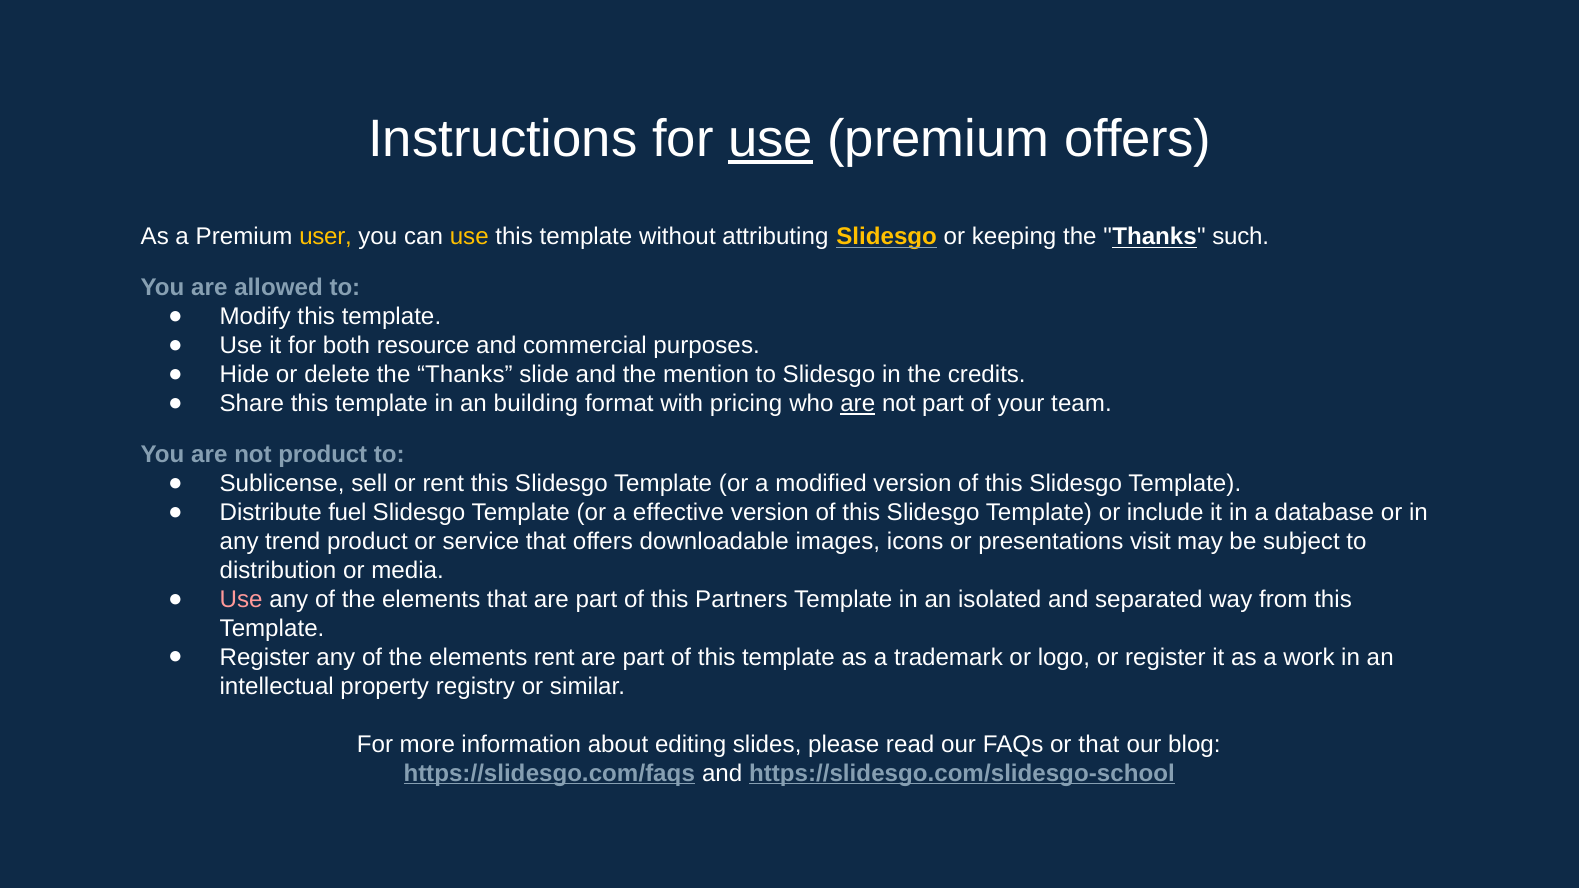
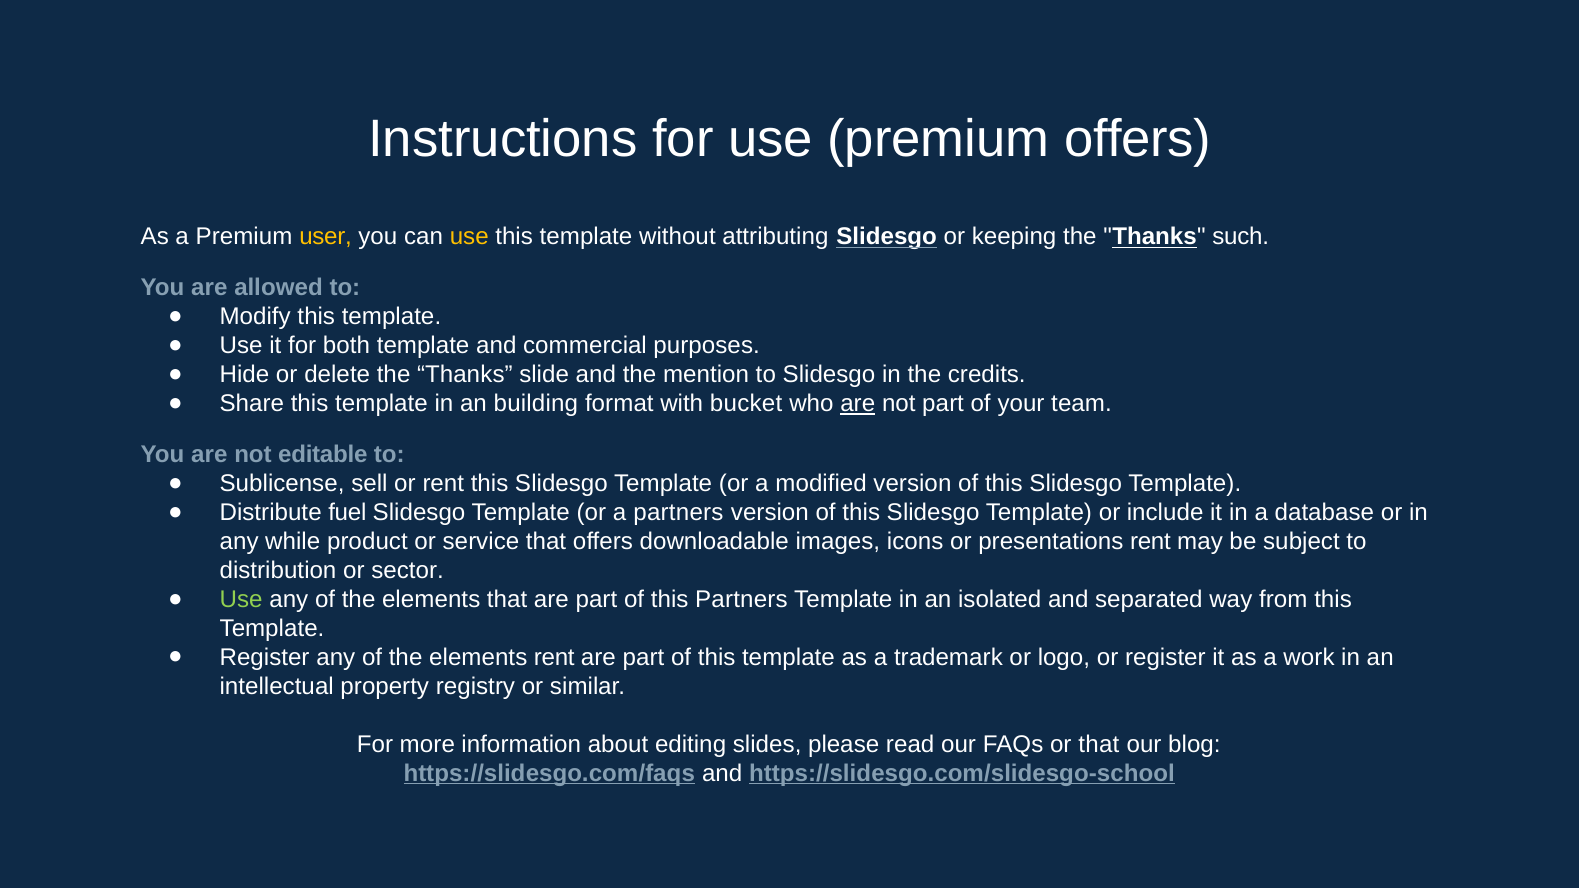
use at (770, 139) underline: present -> none
Slidesgo at (887, 237) colour: yellow -> white
both resource: resource -> template
pricing: pricing -> bucket
not product: product -> editable
a effective: effective -> partners
trend: trend -> while
presentations visit: visit -> rent
media: media -> sector
Use at (241, 600) colour: pink -> light green
